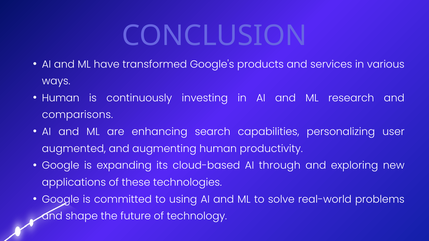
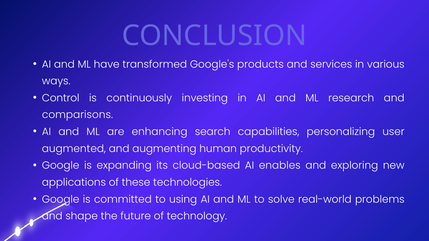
Human at (61, 98): Human -> Control
through: through -> enables
